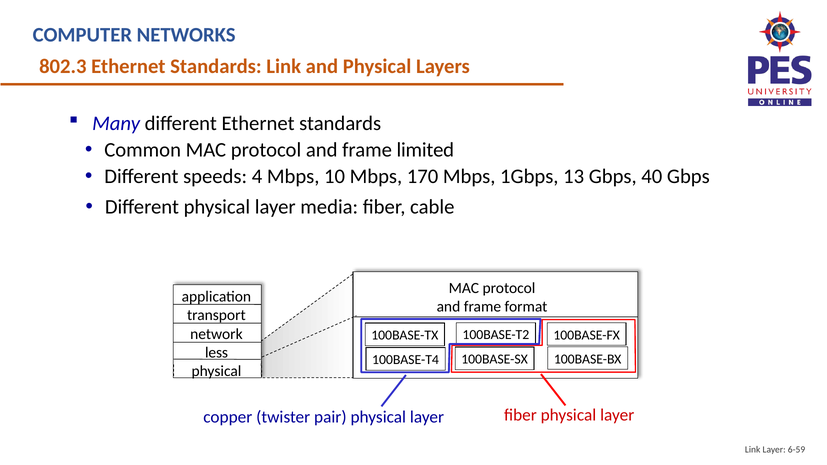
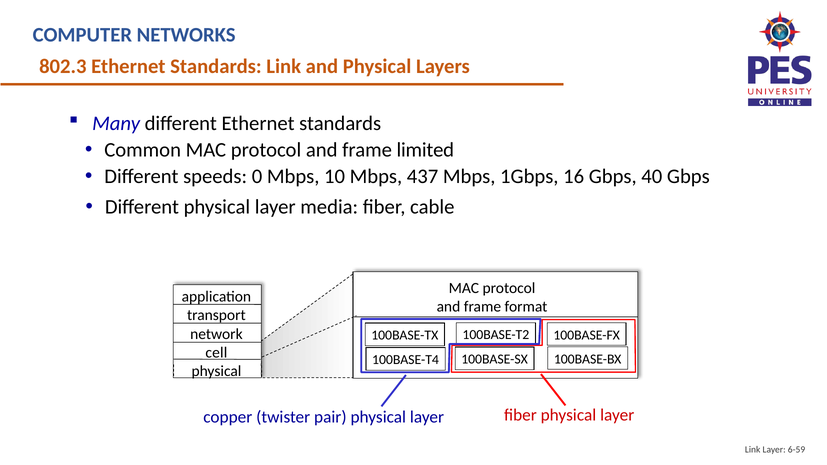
4: 4 -> 0
170: 170 -> 437
13: 13 -> 16
less: less -> cell
